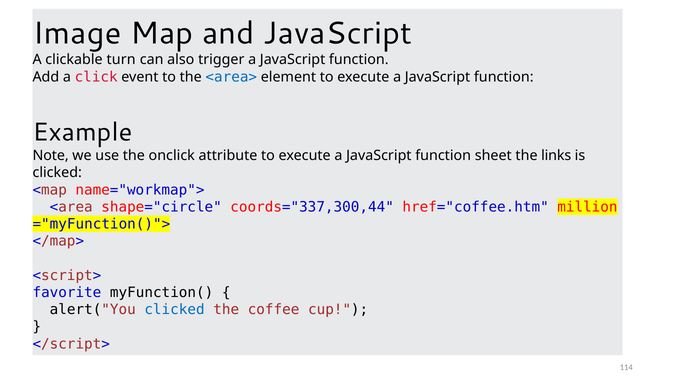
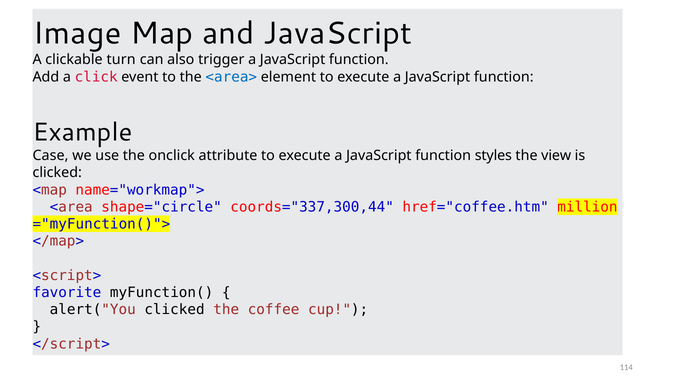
Note: Note -> Case
sheet: sheet -> styles
links: links -> view
clicked at (175, 310) colour: blue -> black
